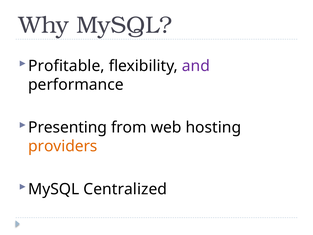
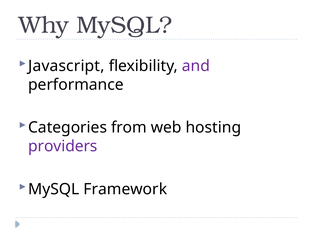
Profitable: Profitable -> Javascript
Presenting: Presenting -> Categories
providers colour: orange -> purple
Centralized: Centralized -> Framework
